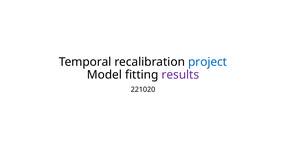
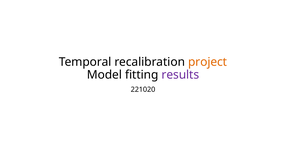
project colour: blue -> orange
